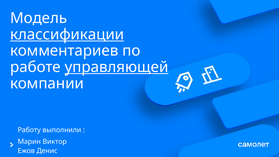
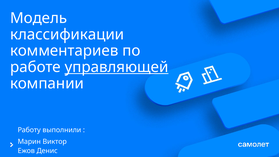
классификации underline: present -> none
